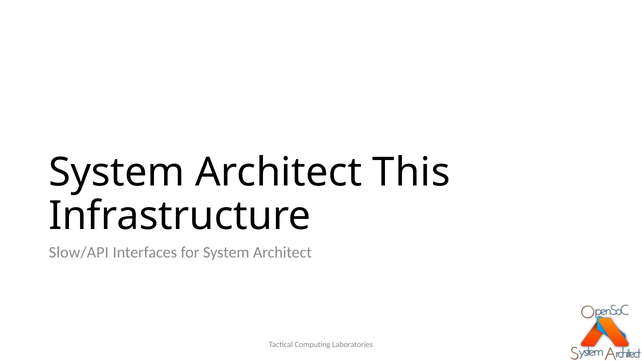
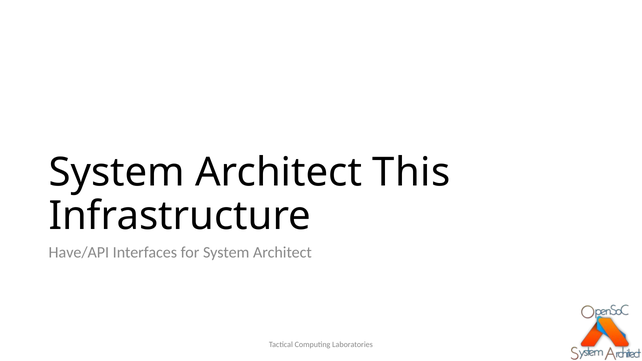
Slow/API: Slow/API -> Have/API
